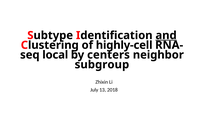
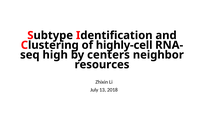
and underline: present -> none
local: local -> high
subgroup: subgroup -> resources
